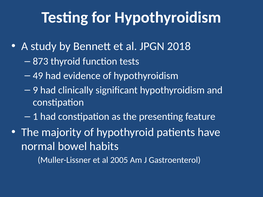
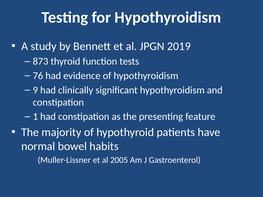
2018: 2018 -> 2019
49: 49 -> 76
